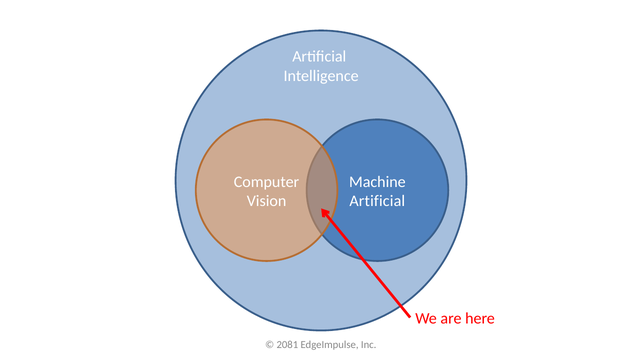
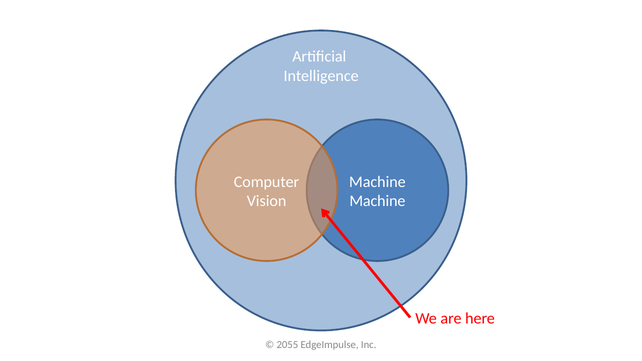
Artificial at (377, 201): Artificial -> Machine
2081: 2081 -> 2055
